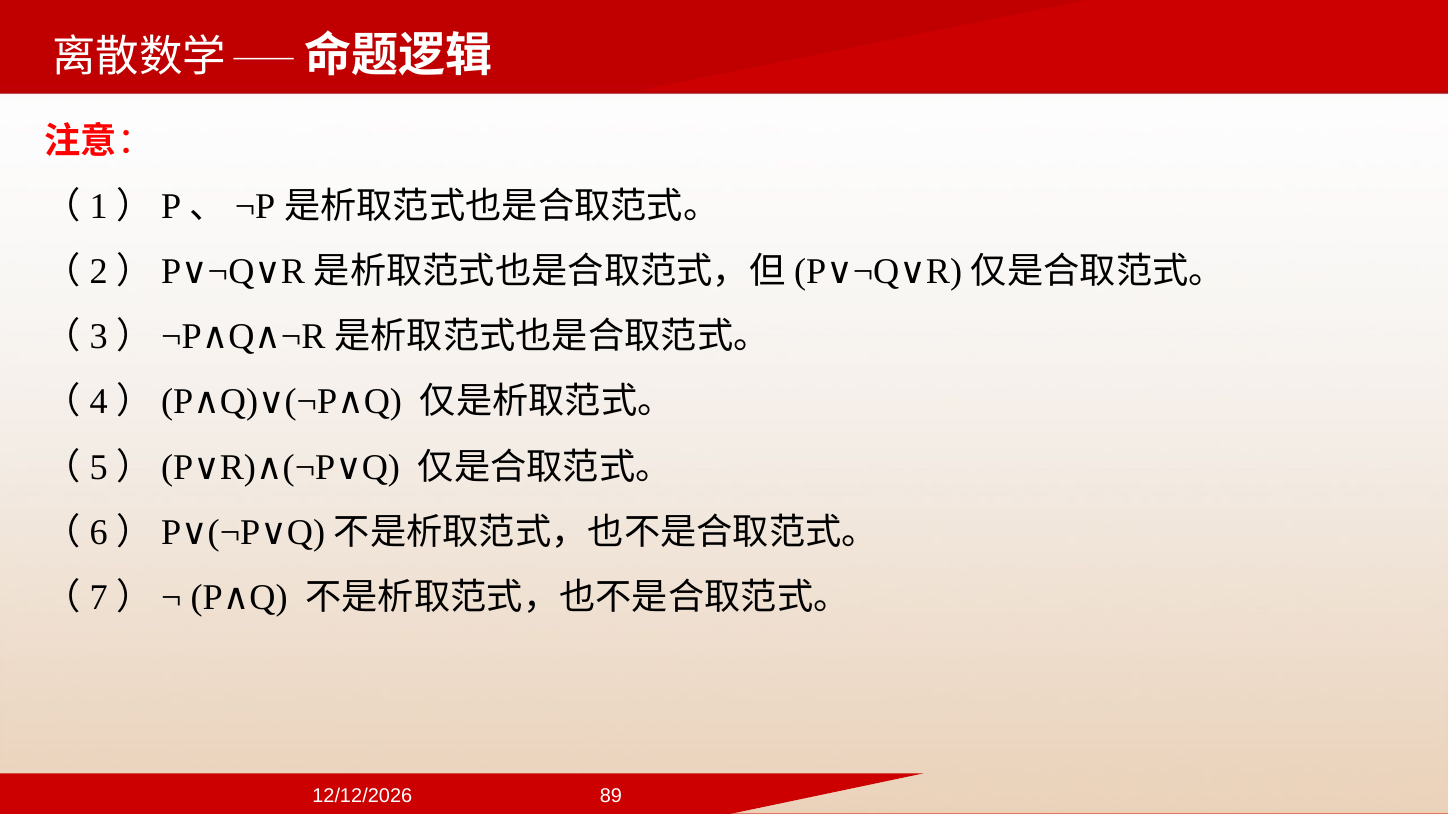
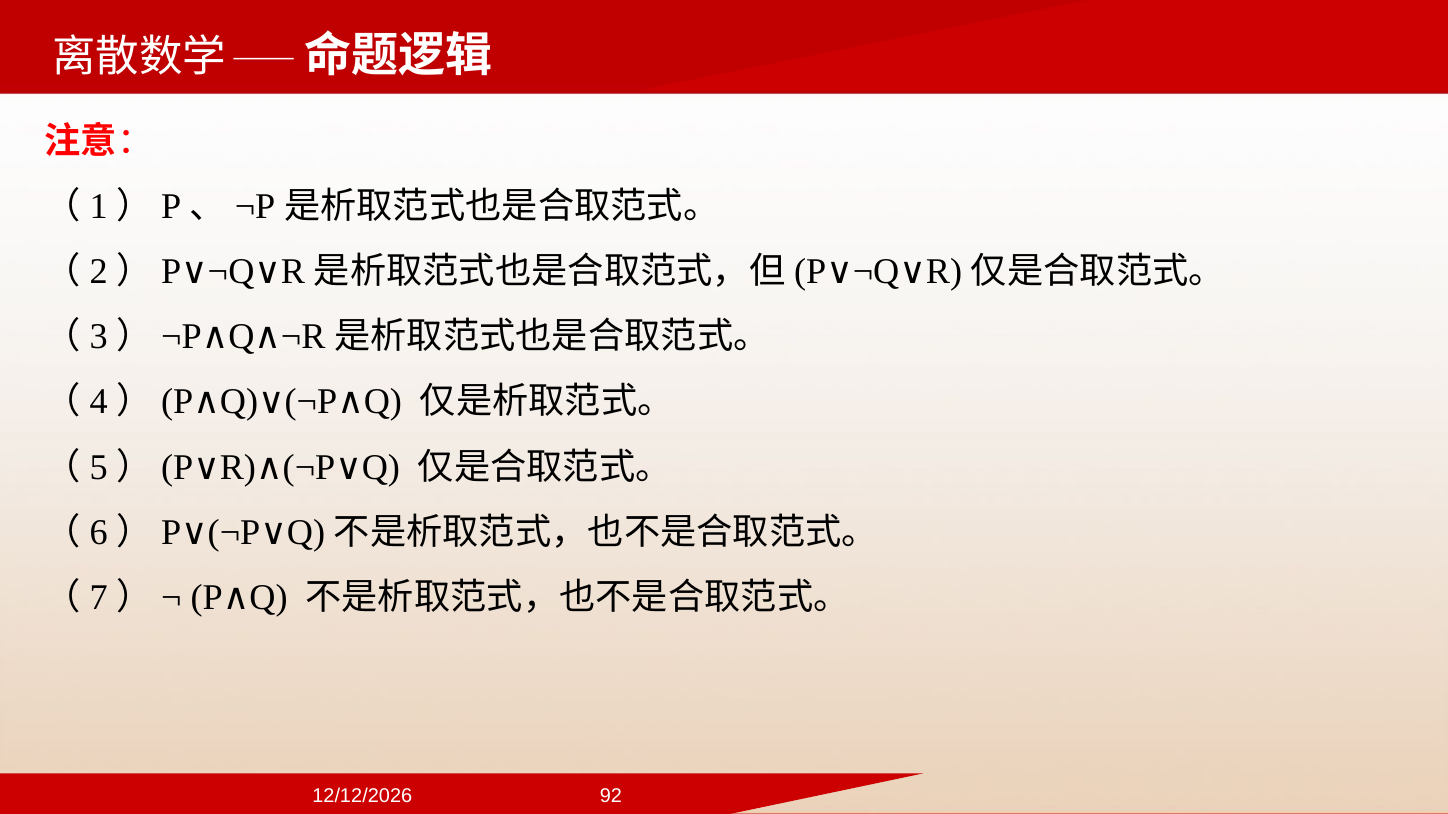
89: 89 -> 92
